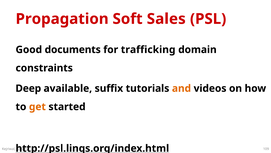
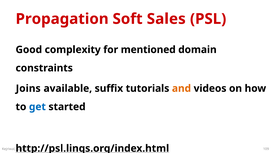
documents: documents -> complexity
trafficking: trafficking -> mentioned
Deep: Deep -> Joins
get colour: orange -> blue
